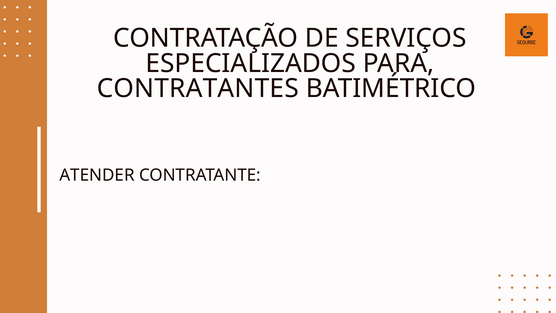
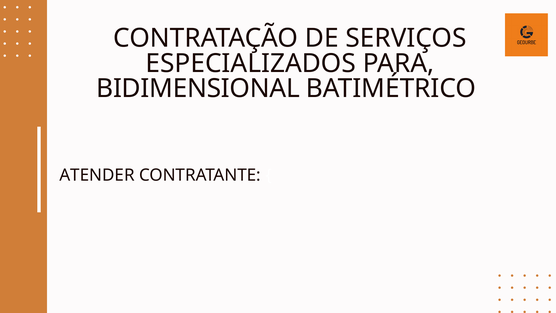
CONTRATANTES: CONTRATANTES -> BIDIMENSIONAL
